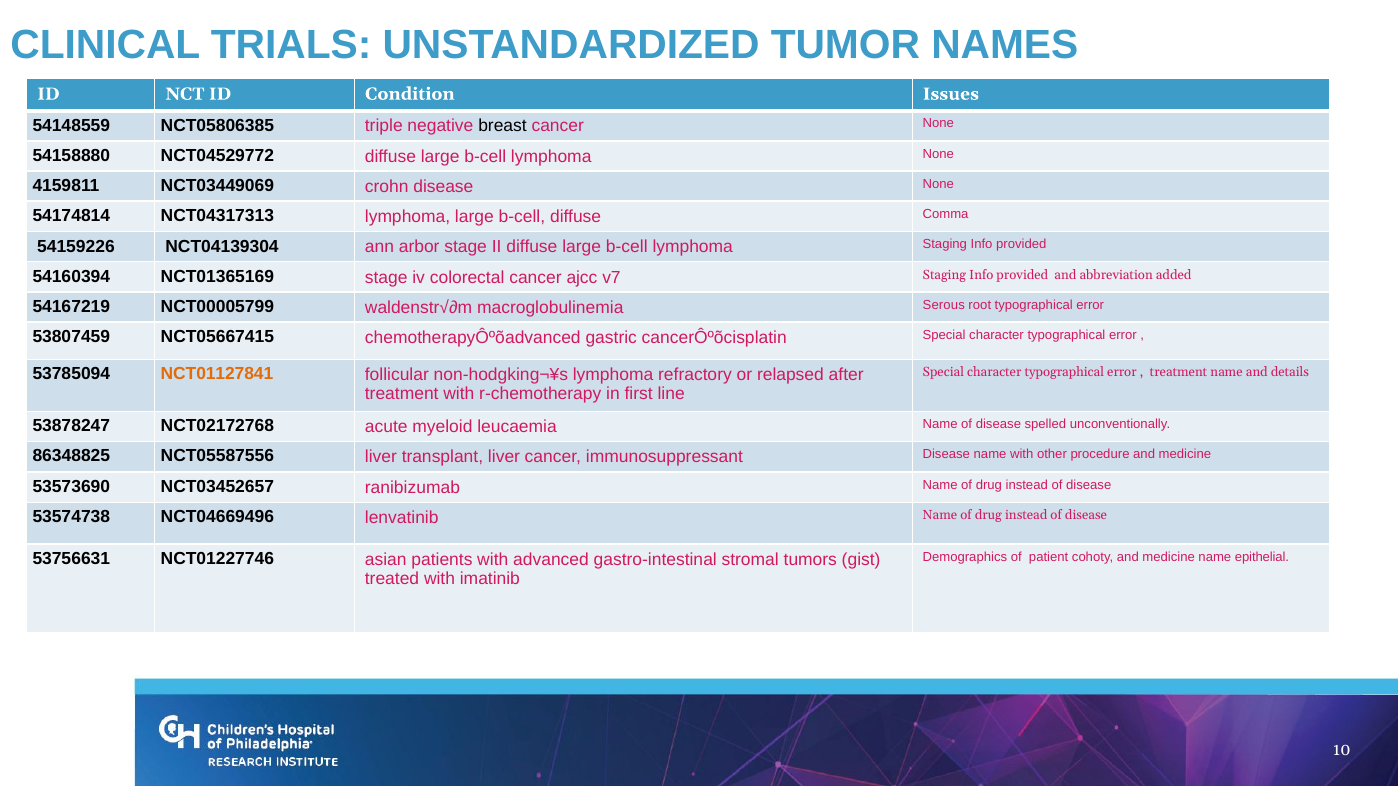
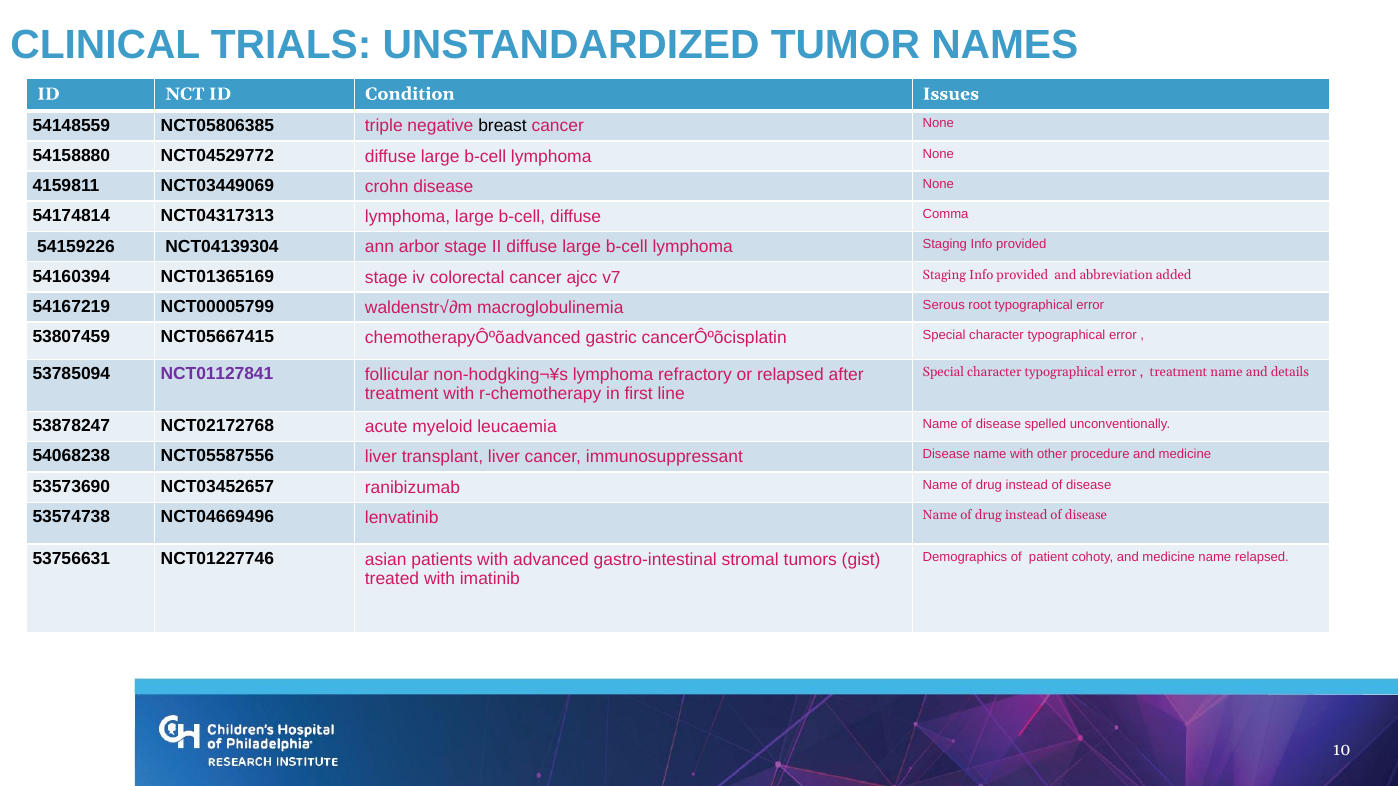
NCT01127841 colour: orange -> purple
86348825: 86348825 -> 54068238
name epithelial: epithelial -> relapsed
